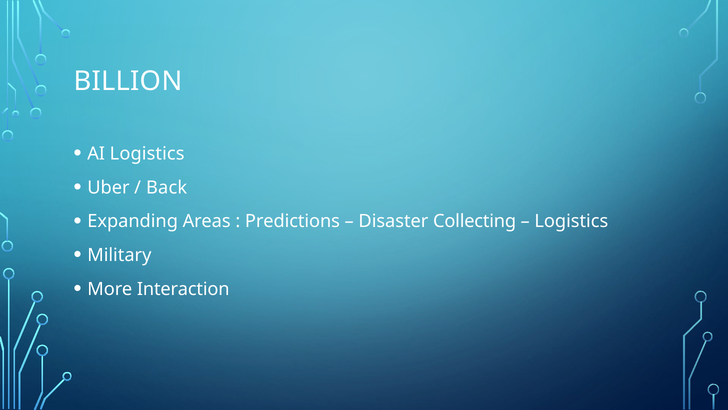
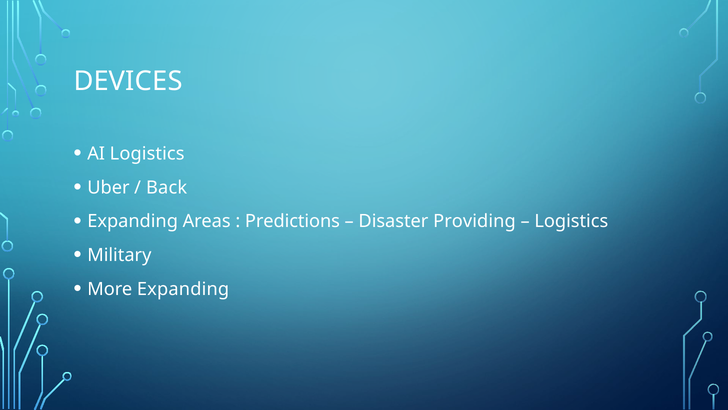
BILLION: BILLION -> DEVICES
Collecting: Collecting -> Providing
More Interaction: Interaction -> Expanding
